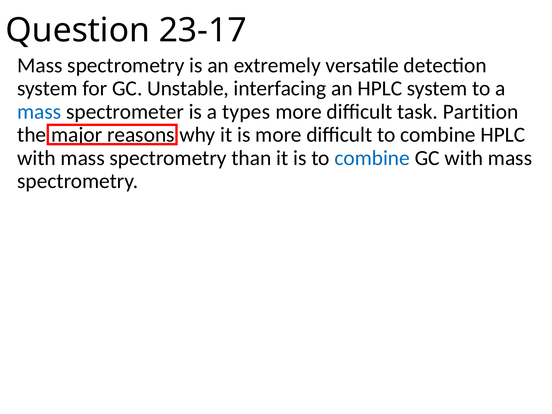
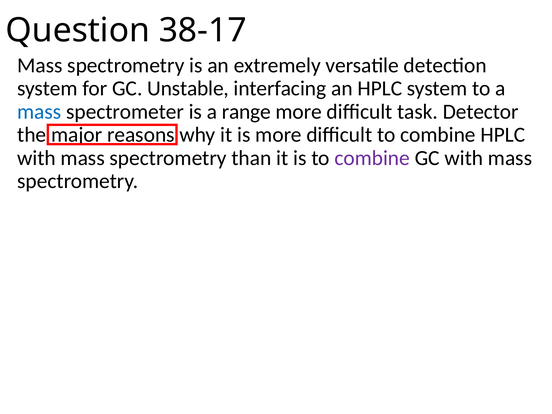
23-17: 23-17 -> 38-17
types: types -> range
Partition: Partition -> Detector
combine at (372, 158) colour: blue -> purple
